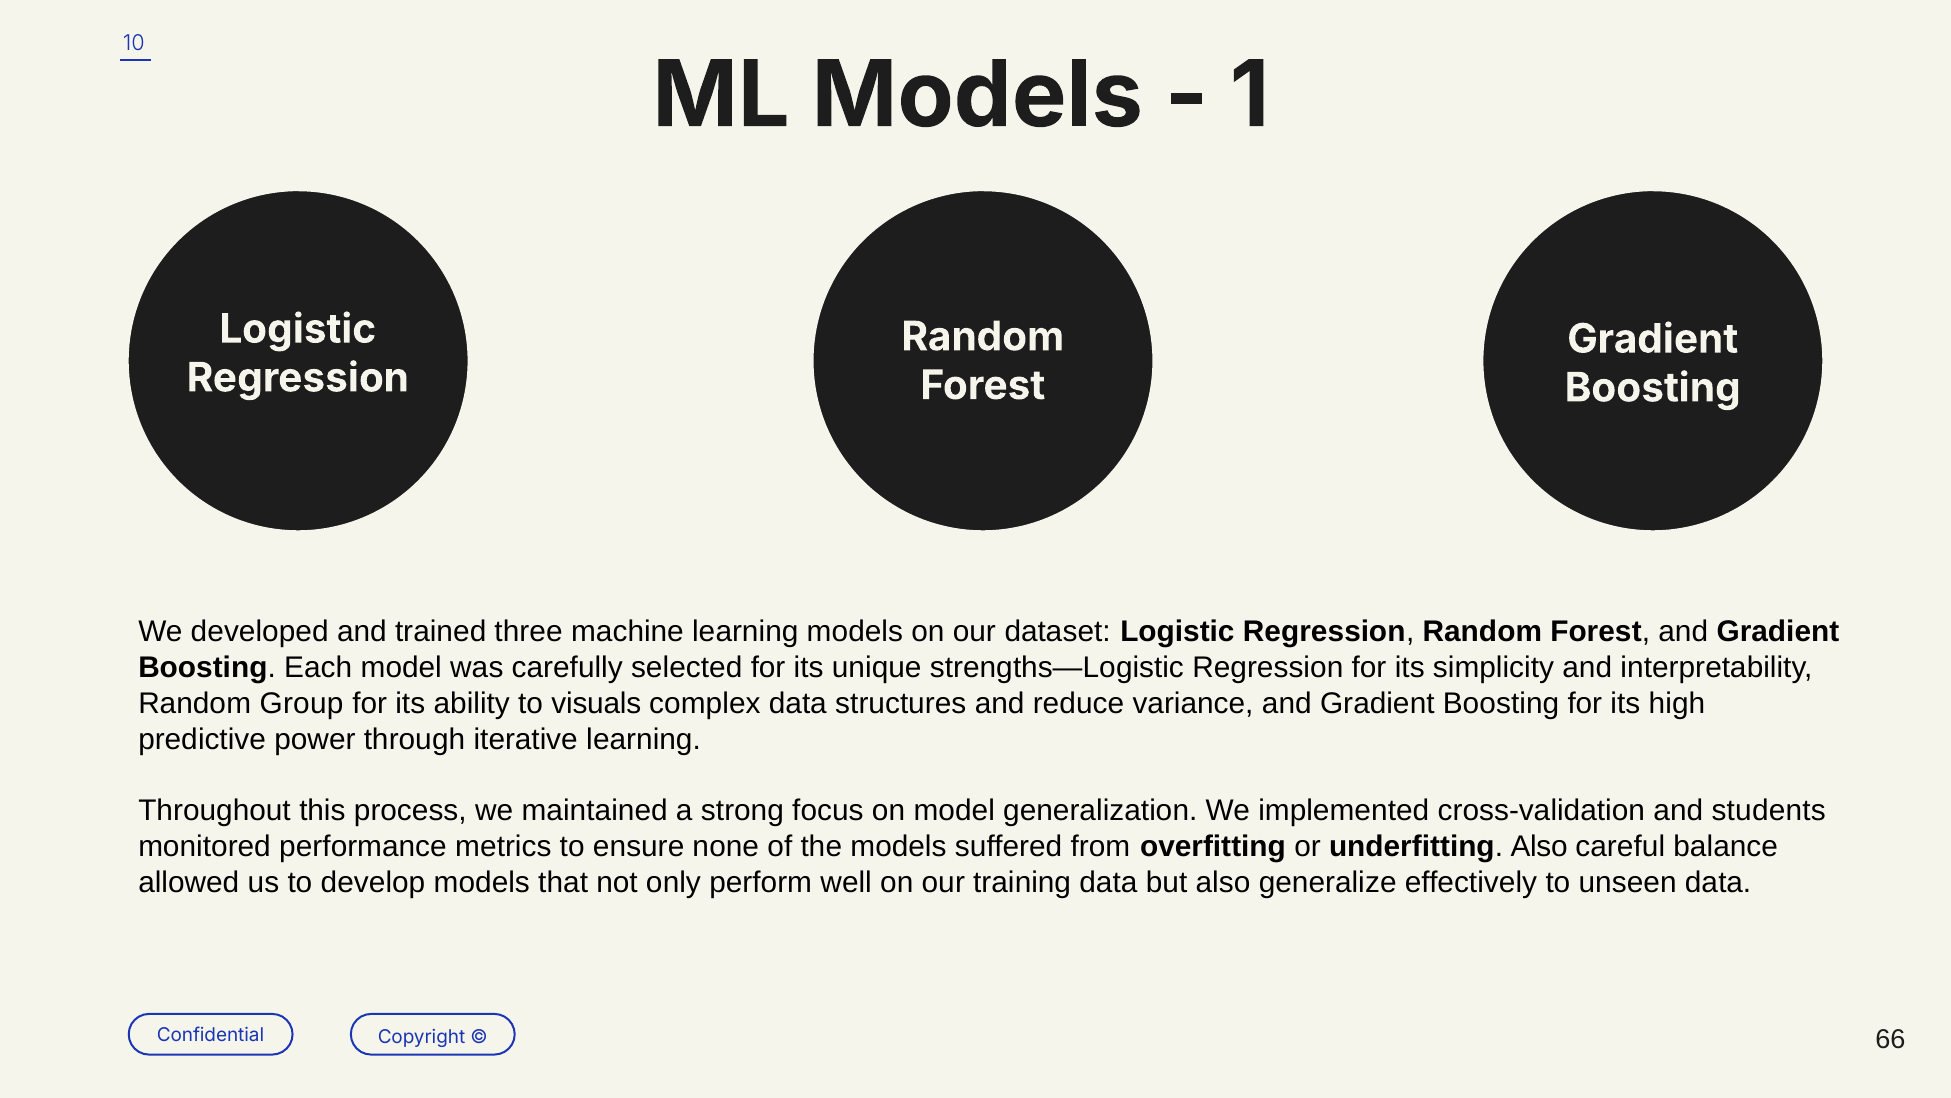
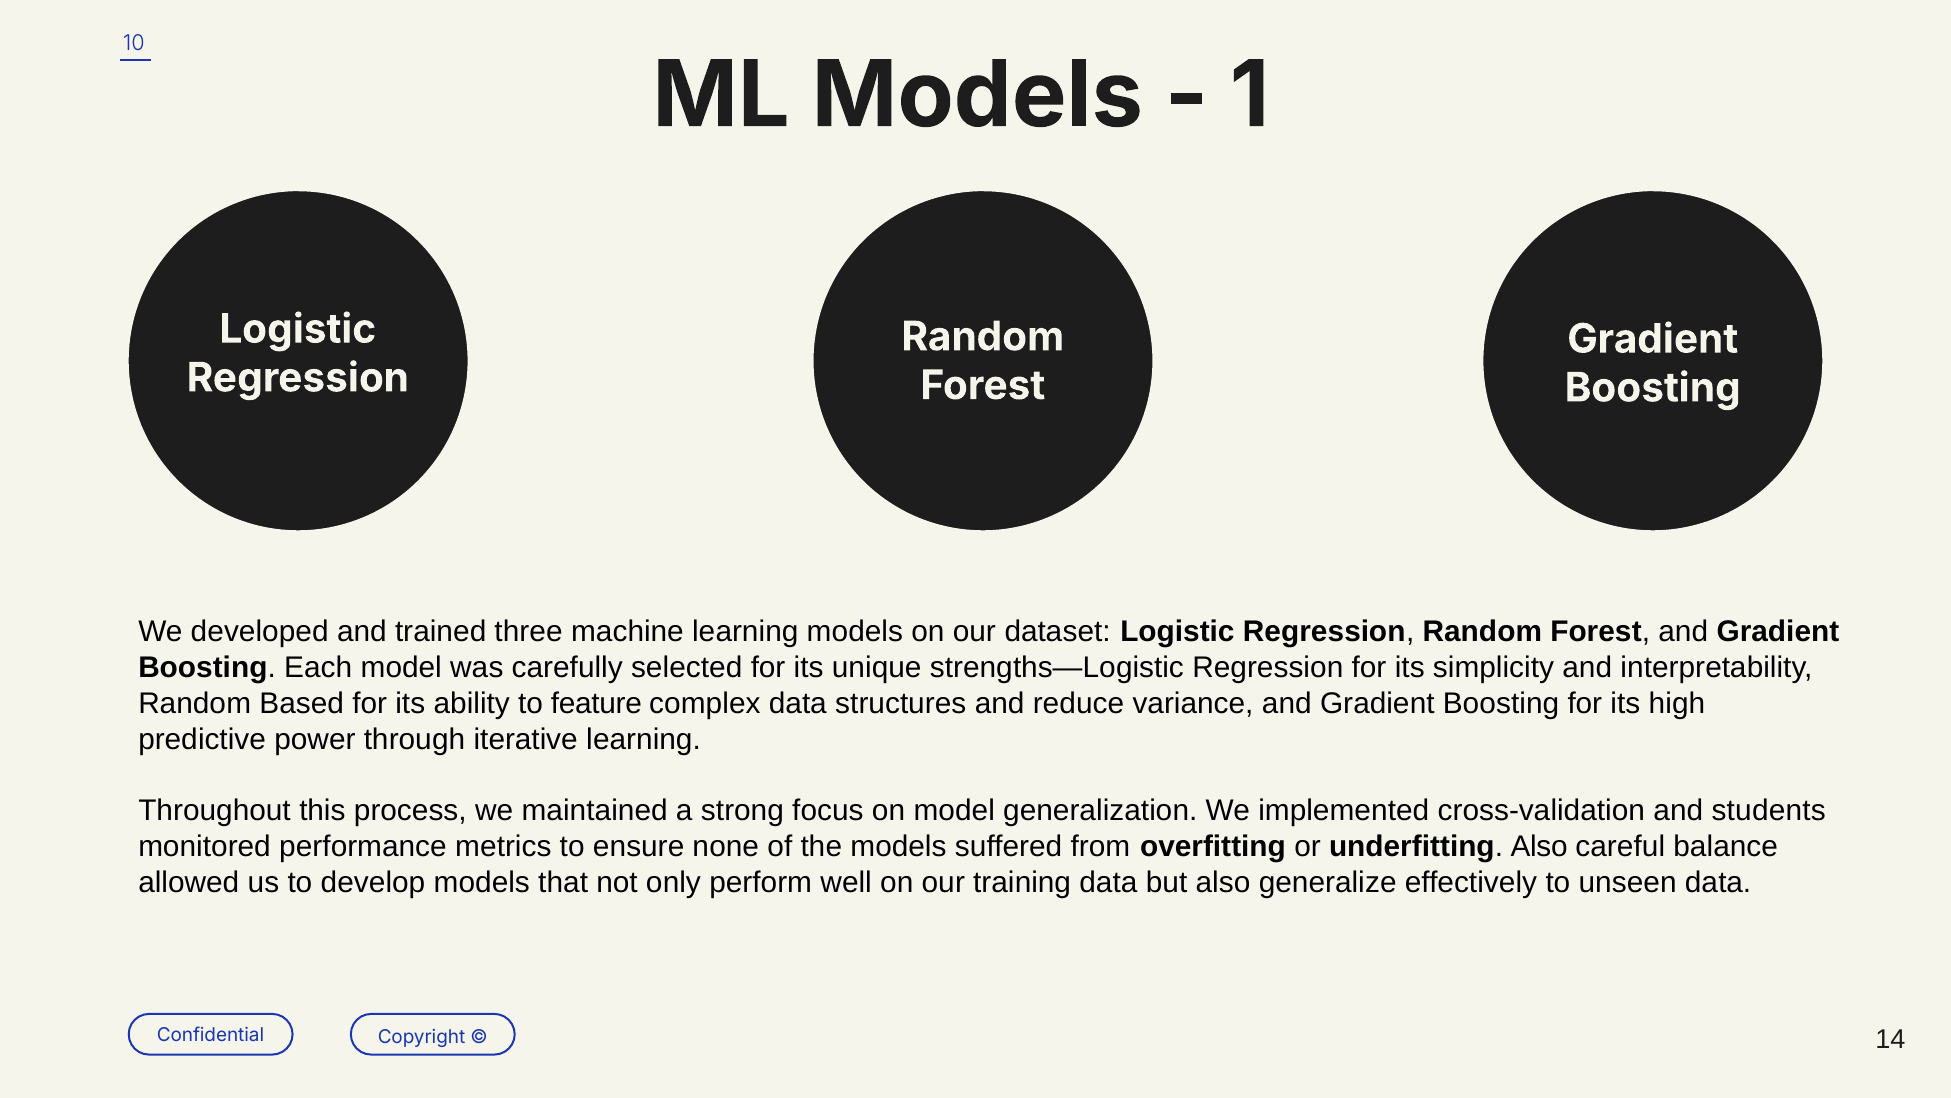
Group: Group -> Based
visuals: visuals -> feature
66: 66 -> 14
